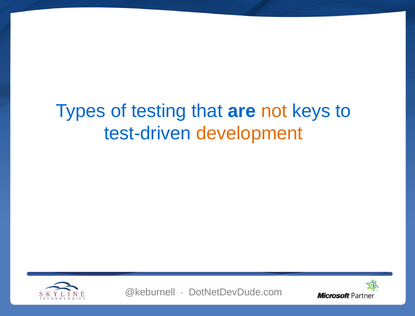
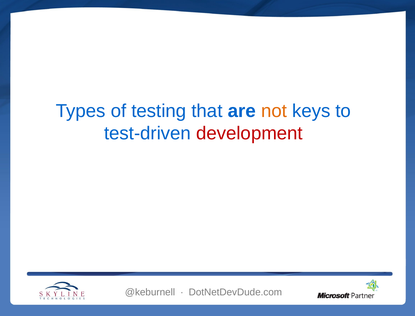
development colour: orange -> red
